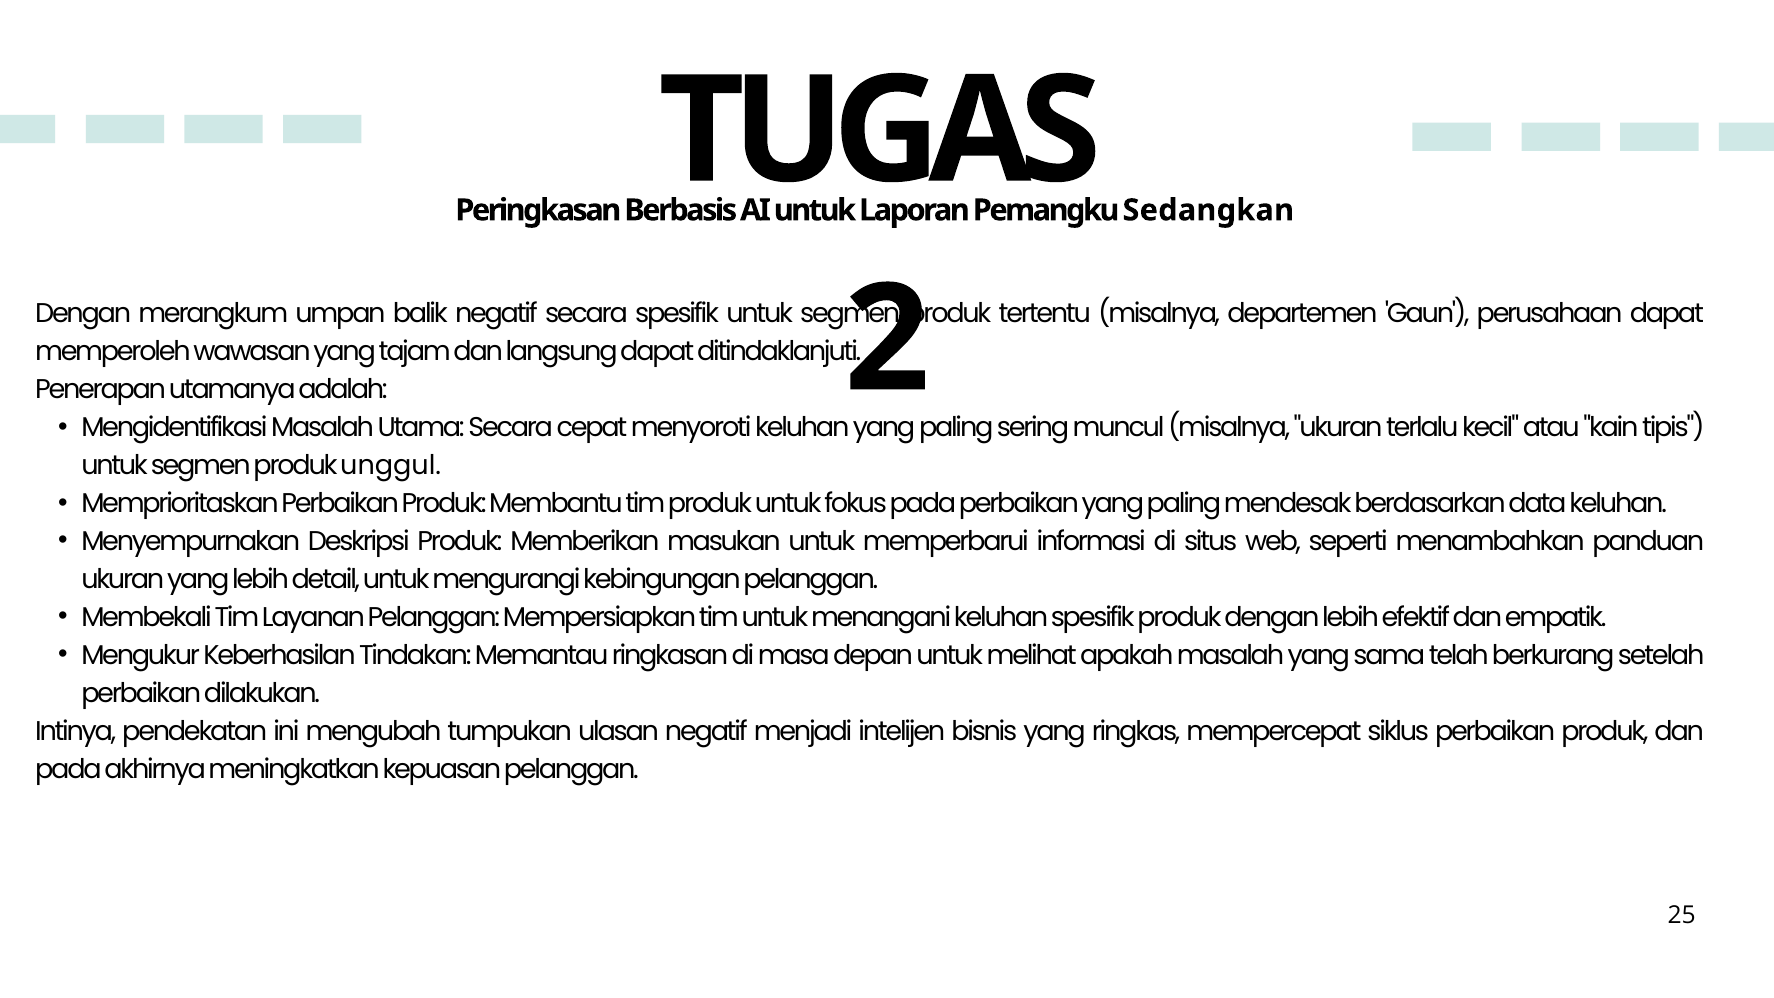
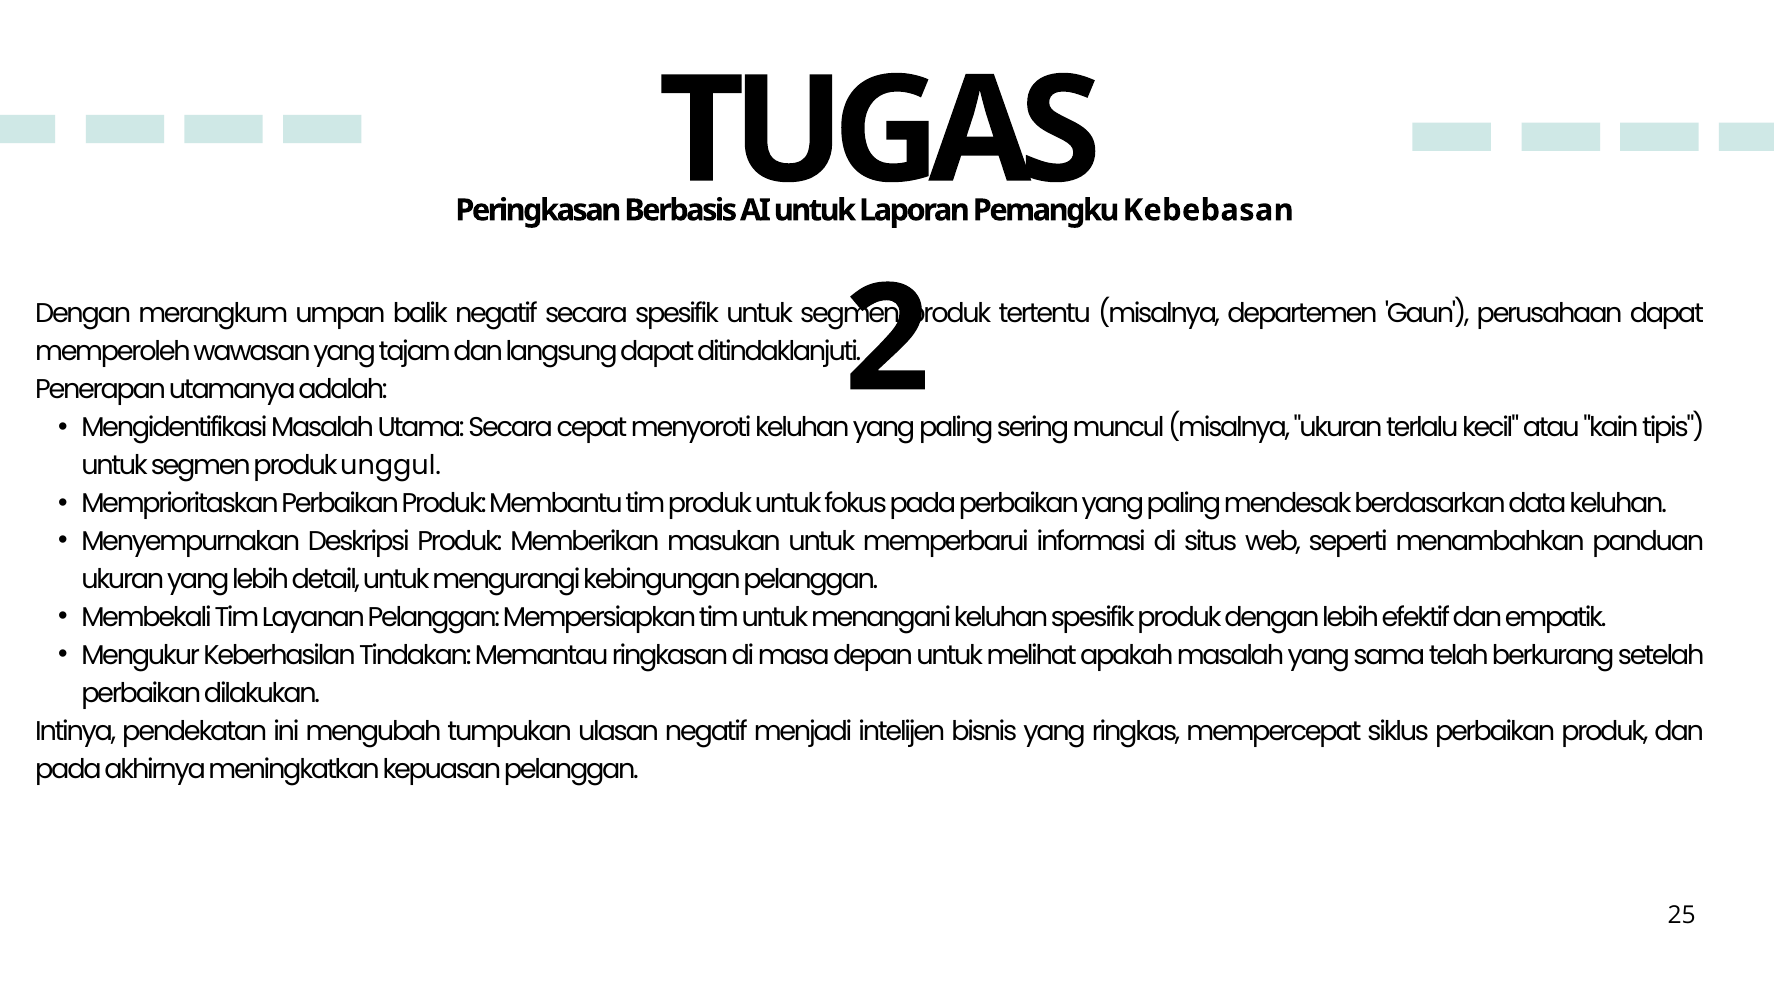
Sedangkan: Sedangkan -> Kebebasan
